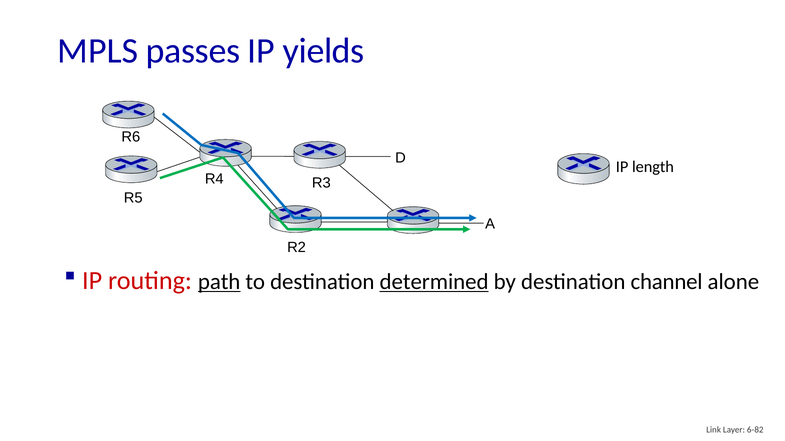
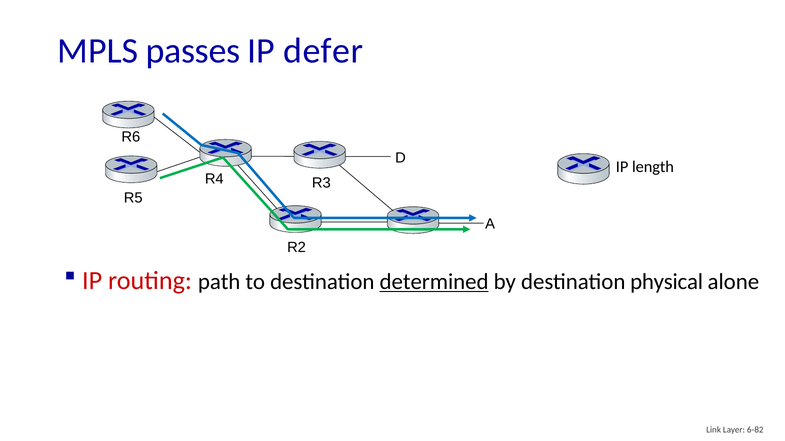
yields: yields -> defer
path underline: present -> none
channel: channel -> physical
